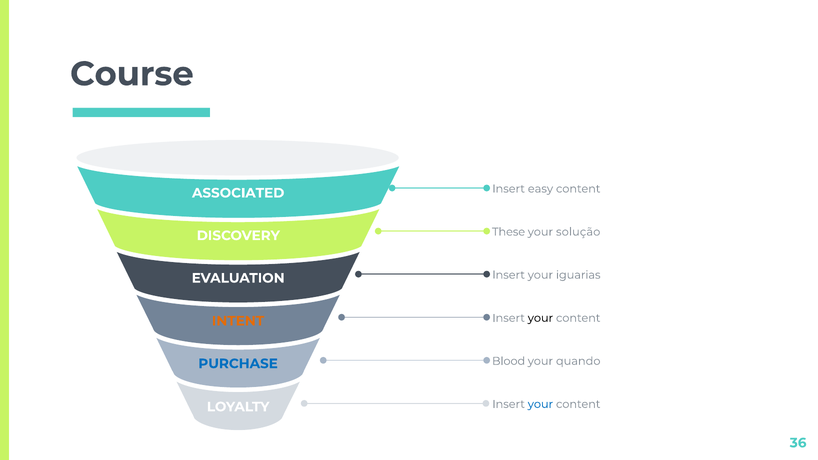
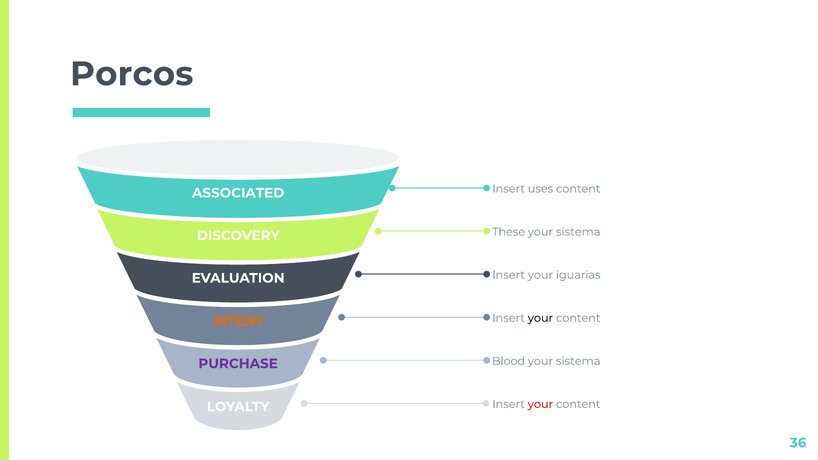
Course: Course -> Porcos
easy: easy -> uses
solução at (578, 232): solução -> sistema
quando at (578, 361): quando -> sistema
PURCHASE colour: blue -> purple
your at (540, 404) colour: blue -> red
